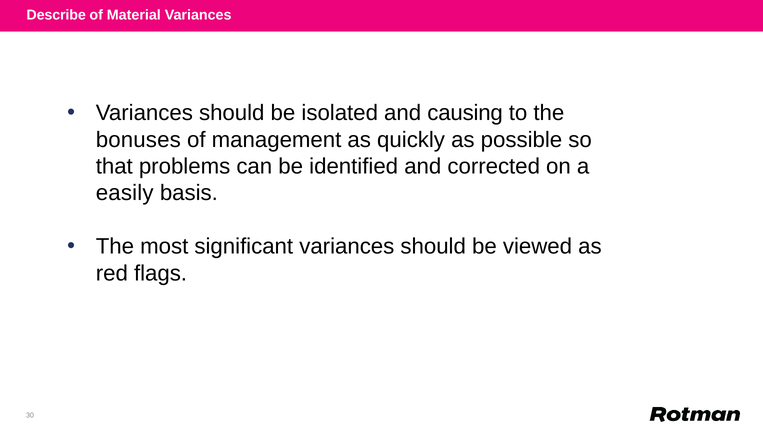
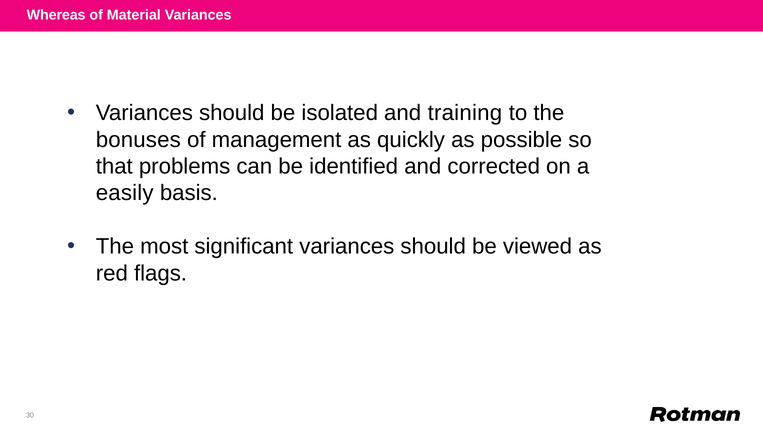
Describe: Describe -> Whereas
causing: causing -> training
